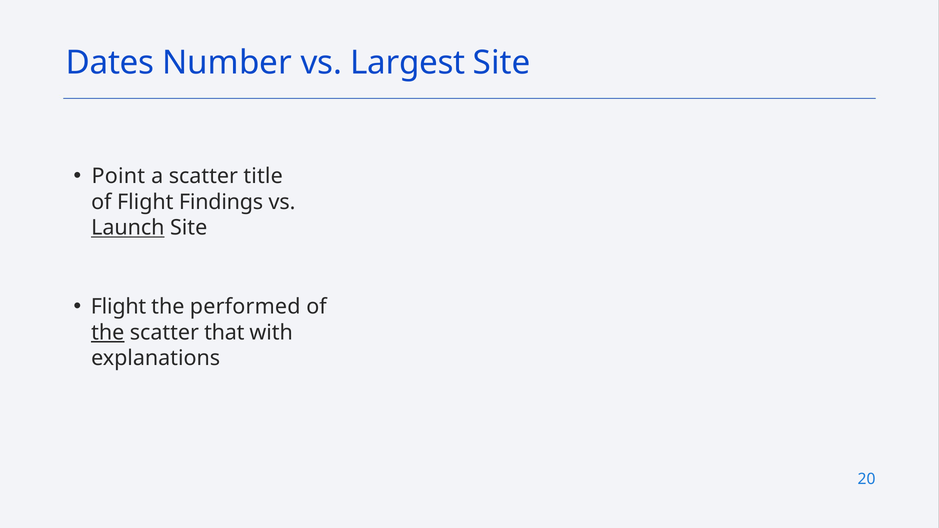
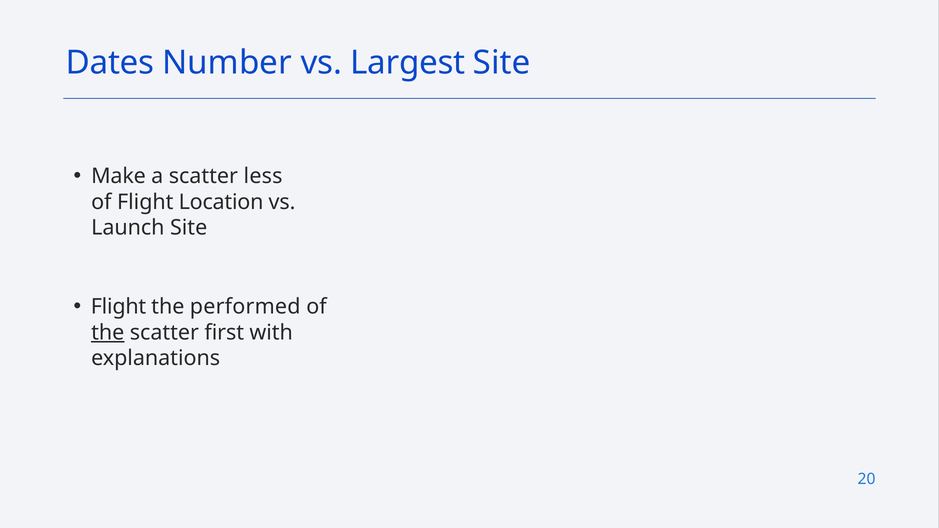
Point: Point -> Make
title: title -> less
Findings: Findings -> Location
Launch underline: present -> none
that: that -> first
